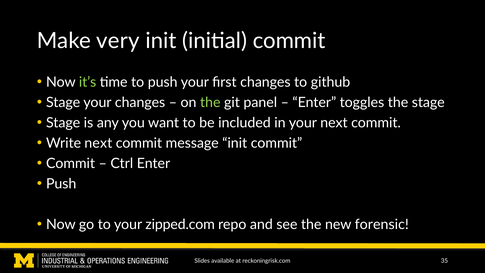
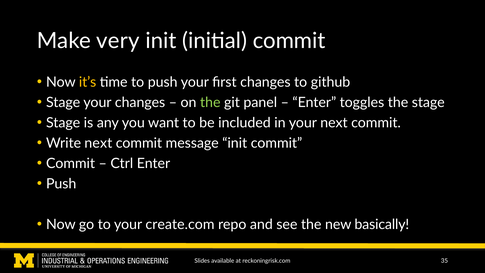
it’s colour: light green -> yellow
zipped.com: zipped.com -> create.com
forensic: forensic -> basically
